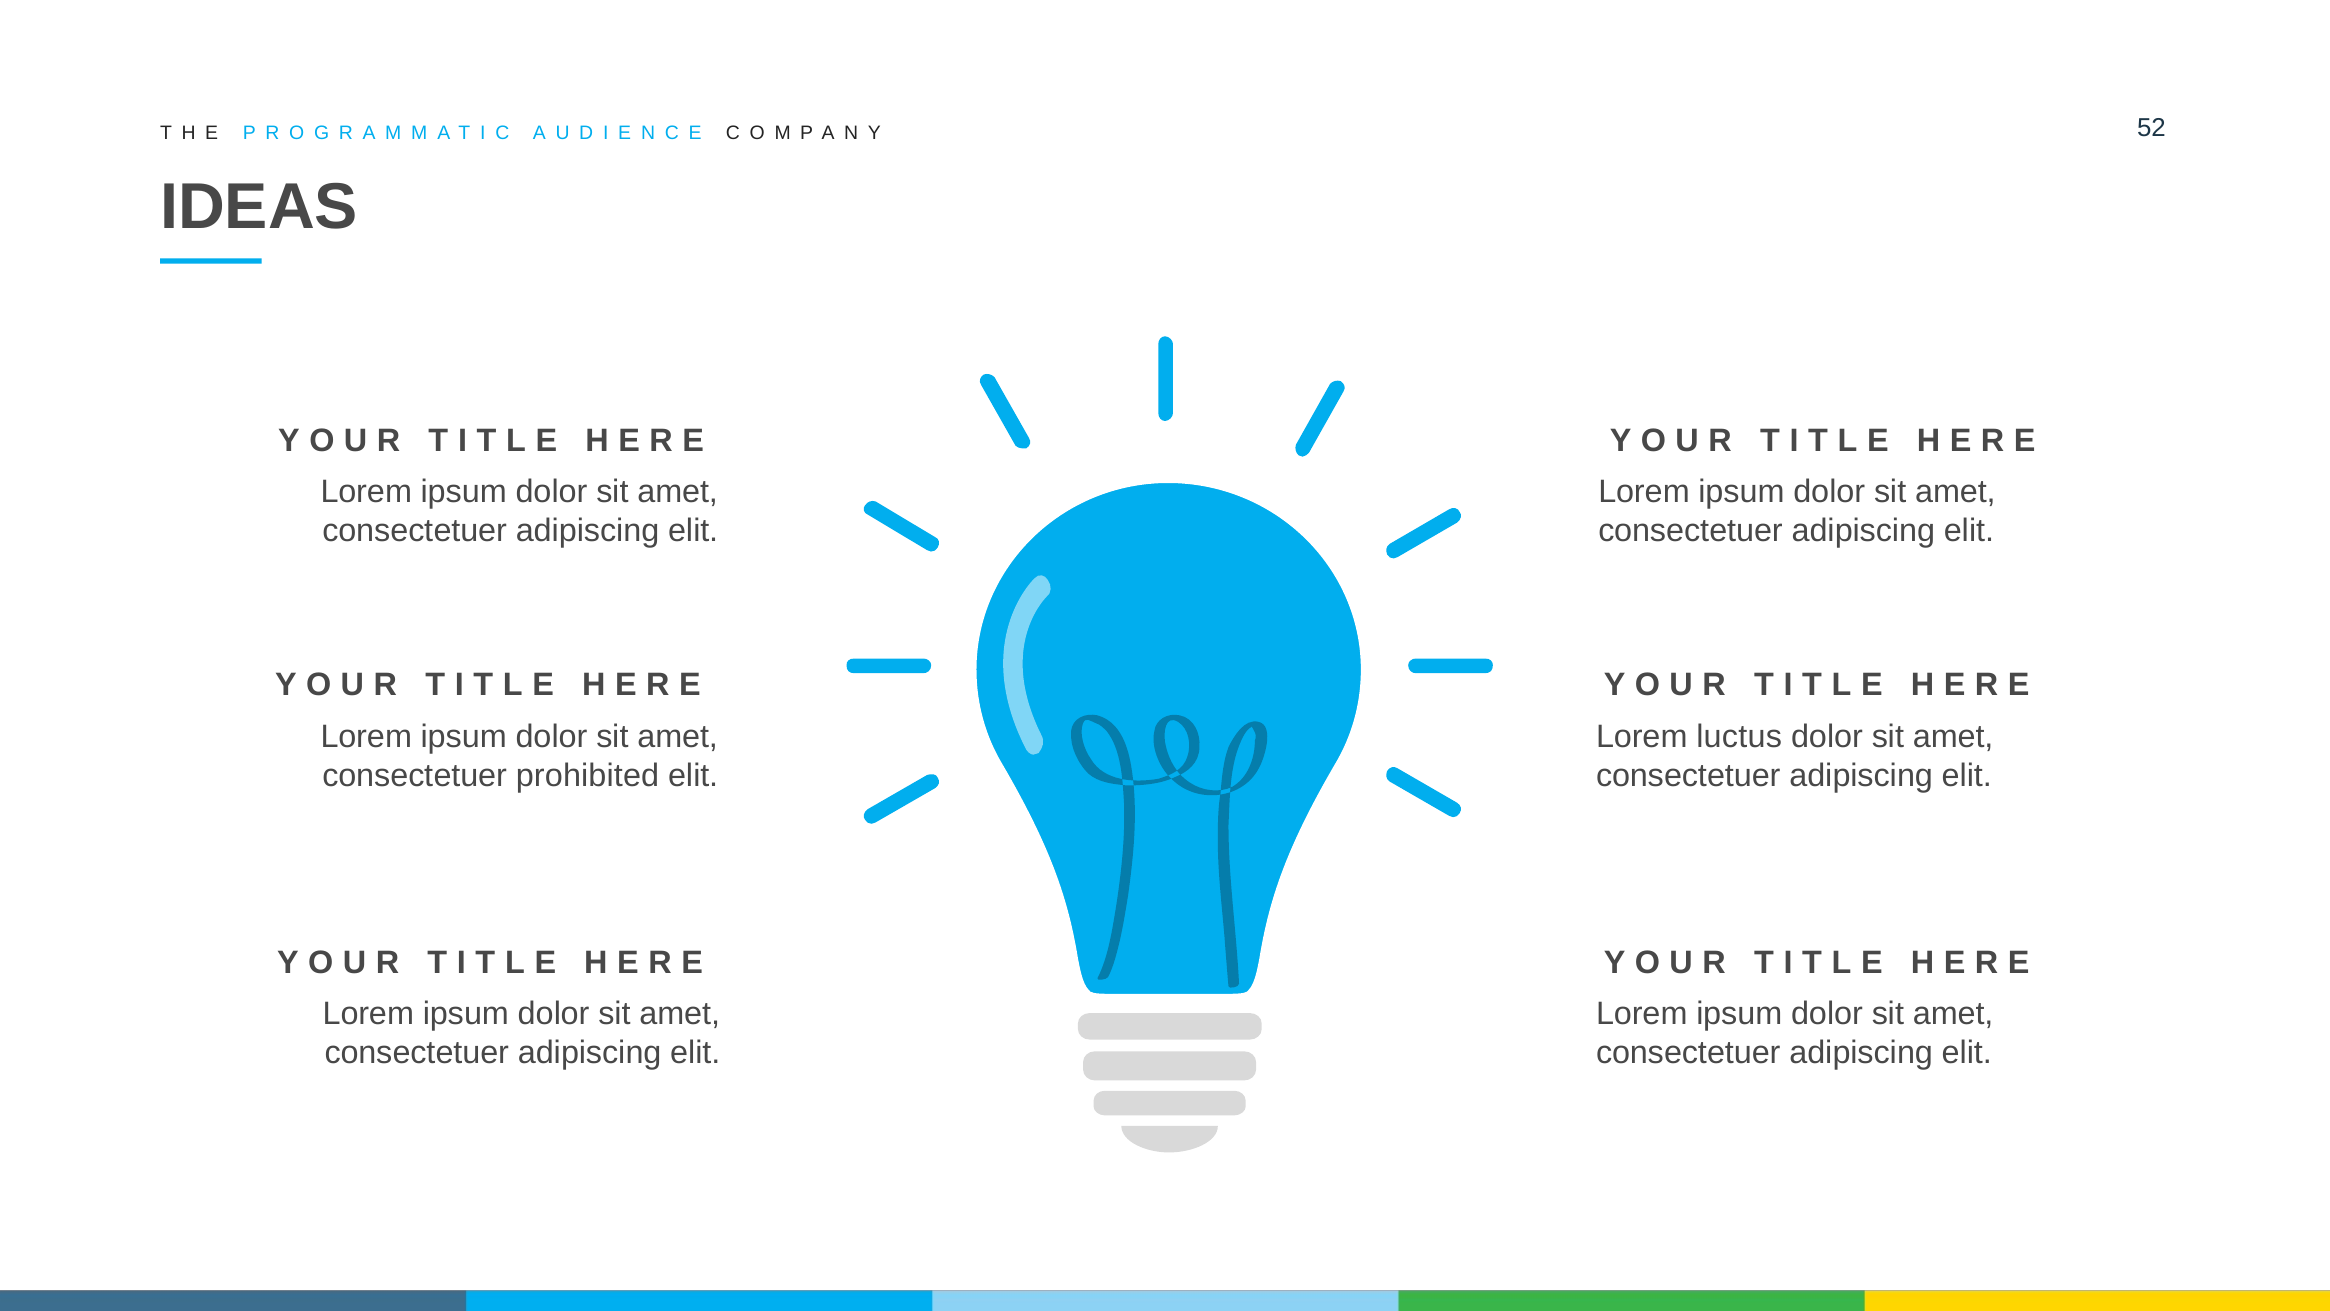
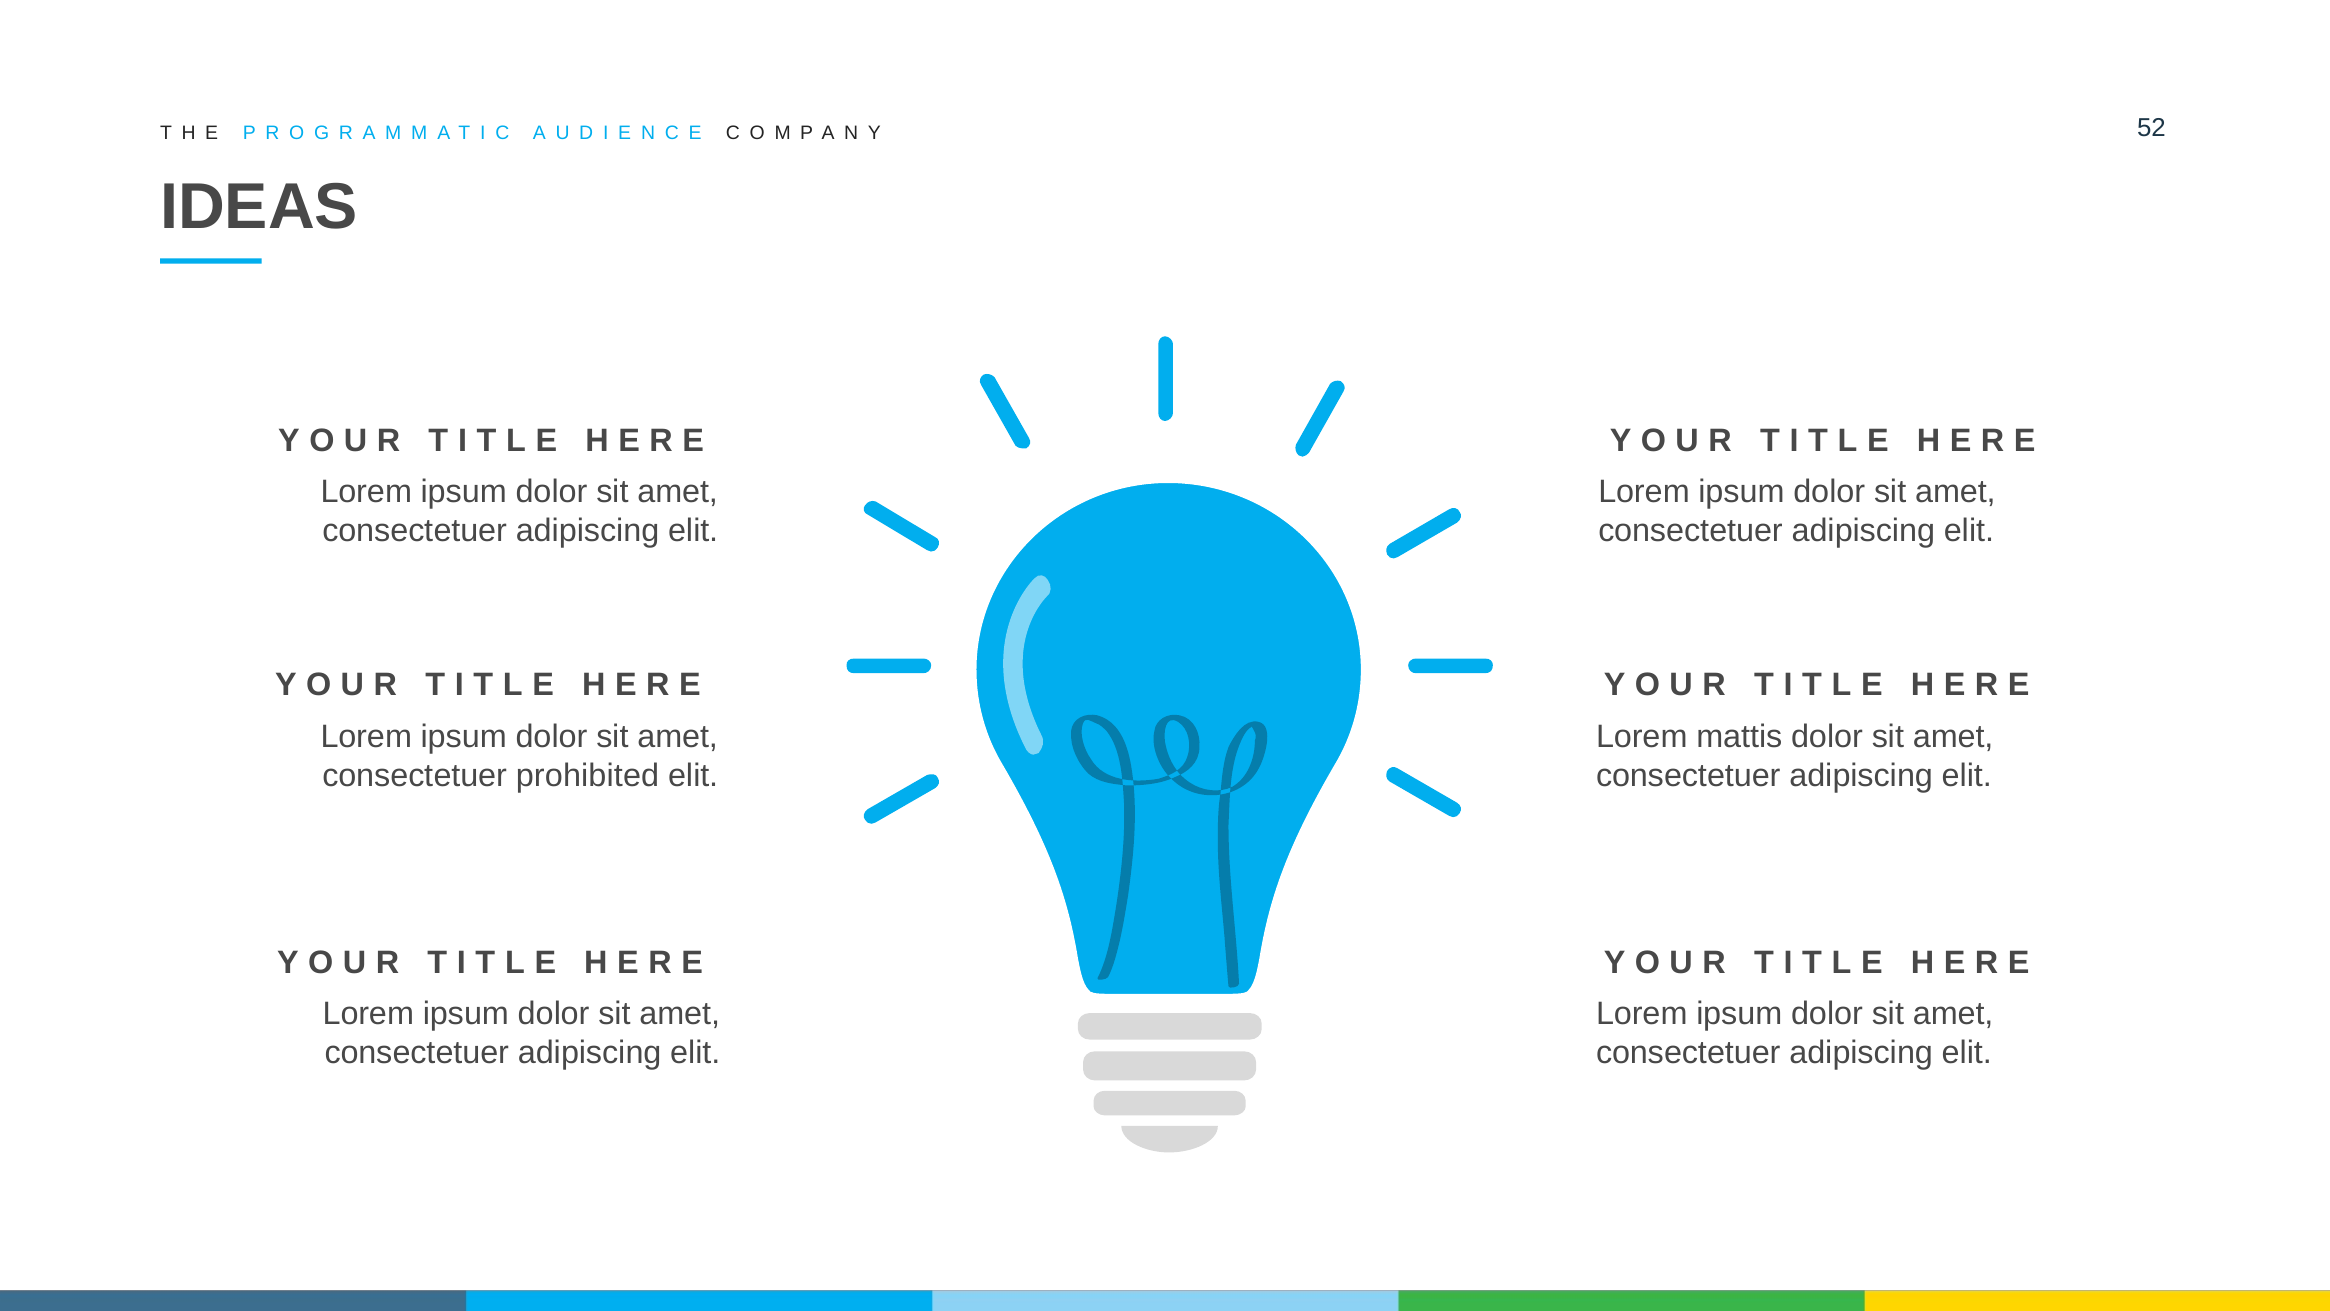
luctus: luctus -> mattis
